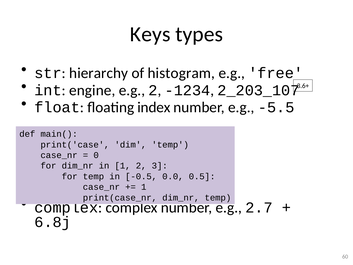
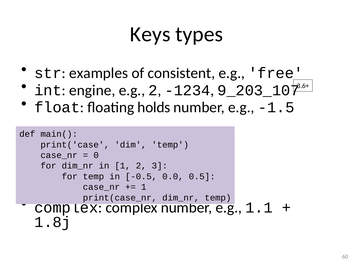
hierarchy: hierarchy -> examples
histogram: histogram -> consistent
2_203_107: 2_203_107 -> 9_203_107
index: index -> holds
-5.5: -5.5 -> -1.5
2.7: 2.7 -> 1.1
6.8j: 6.8j -> 1.8j
